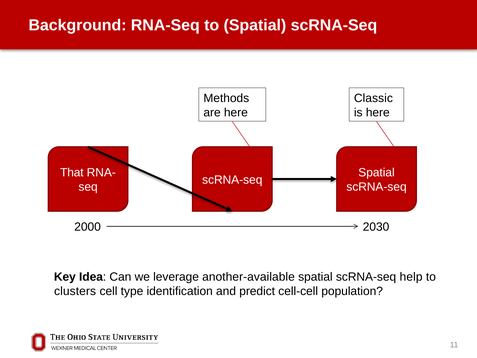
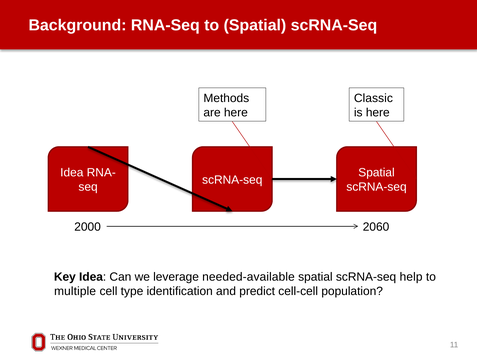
That at (72, 173): That -> Idea
2030: 2030 -> 2060
another-available: another-available -> needed-available
clusters: clusters -> multiple
